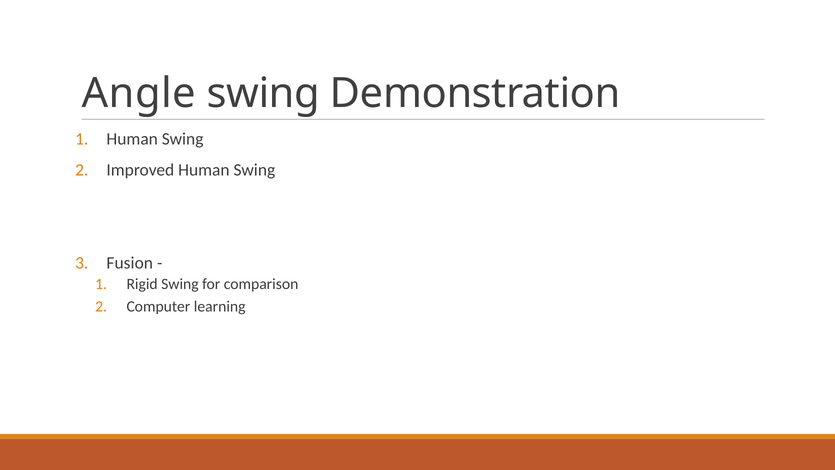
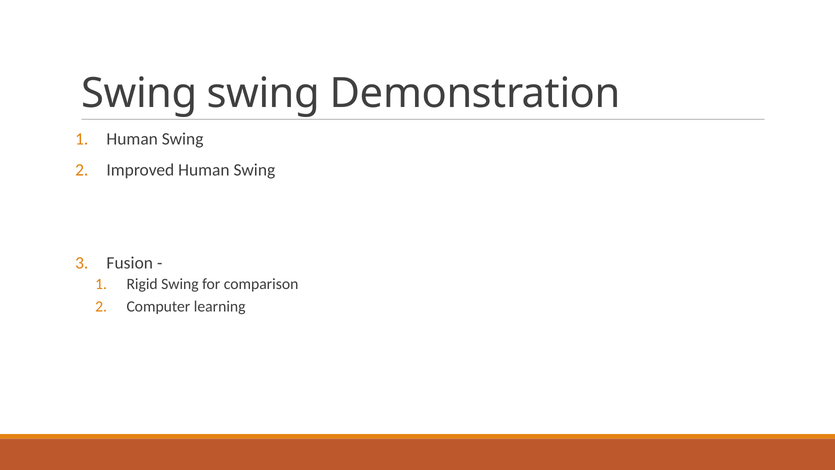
Angle at (139, 94): Angle -> Swing
